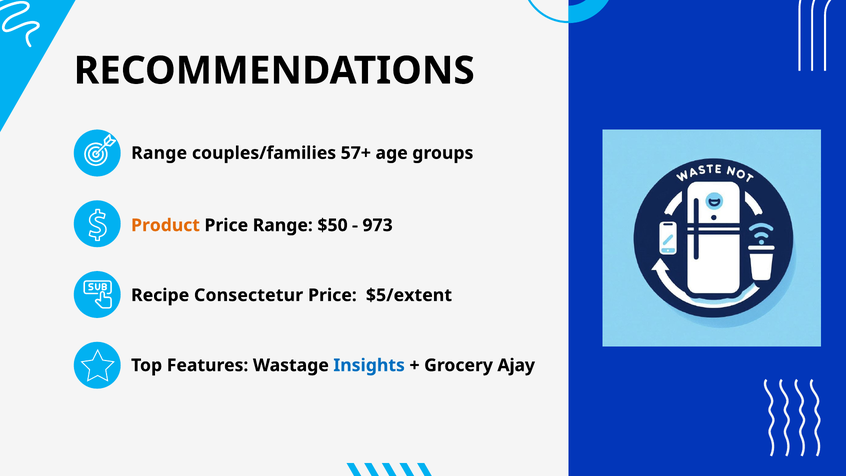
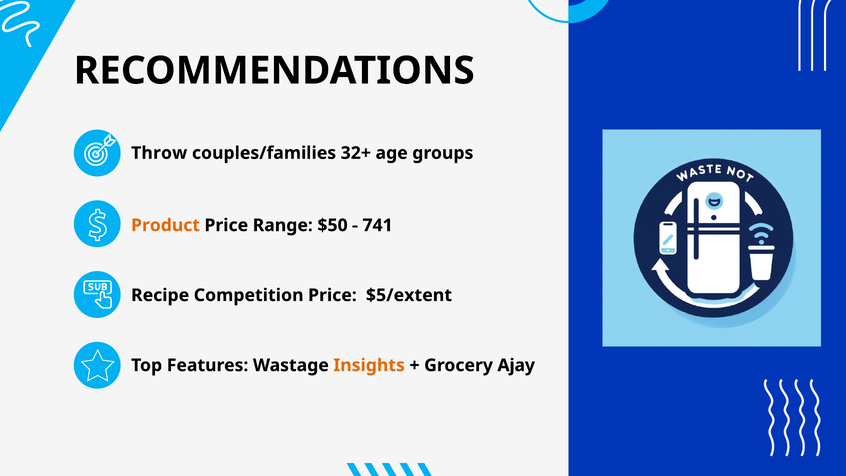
Range at (159, 153): Range -> Throw
57+: 57+ -> 32+
973: 973 -> 741
Consectetur: Consectetur -> Competition
Insights colour: blue -> orange
